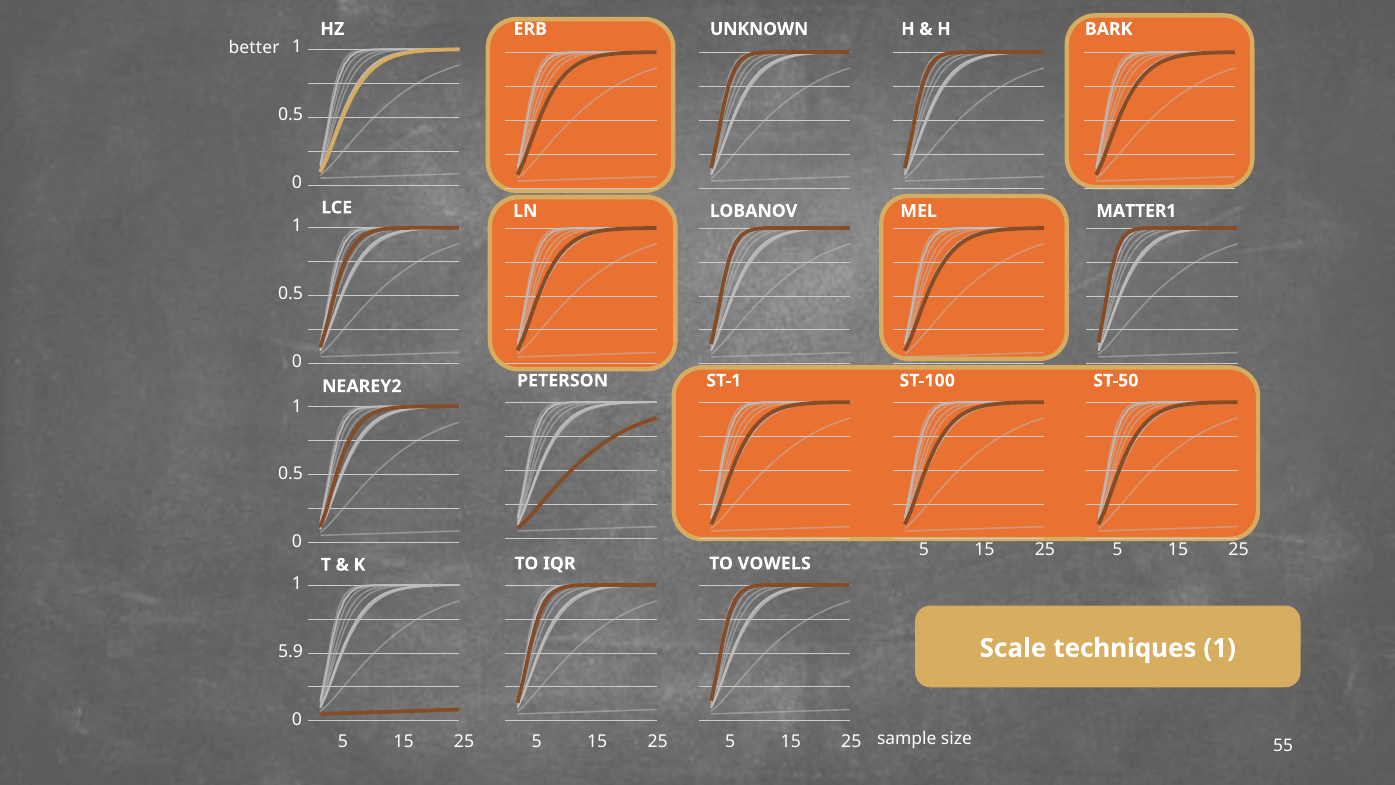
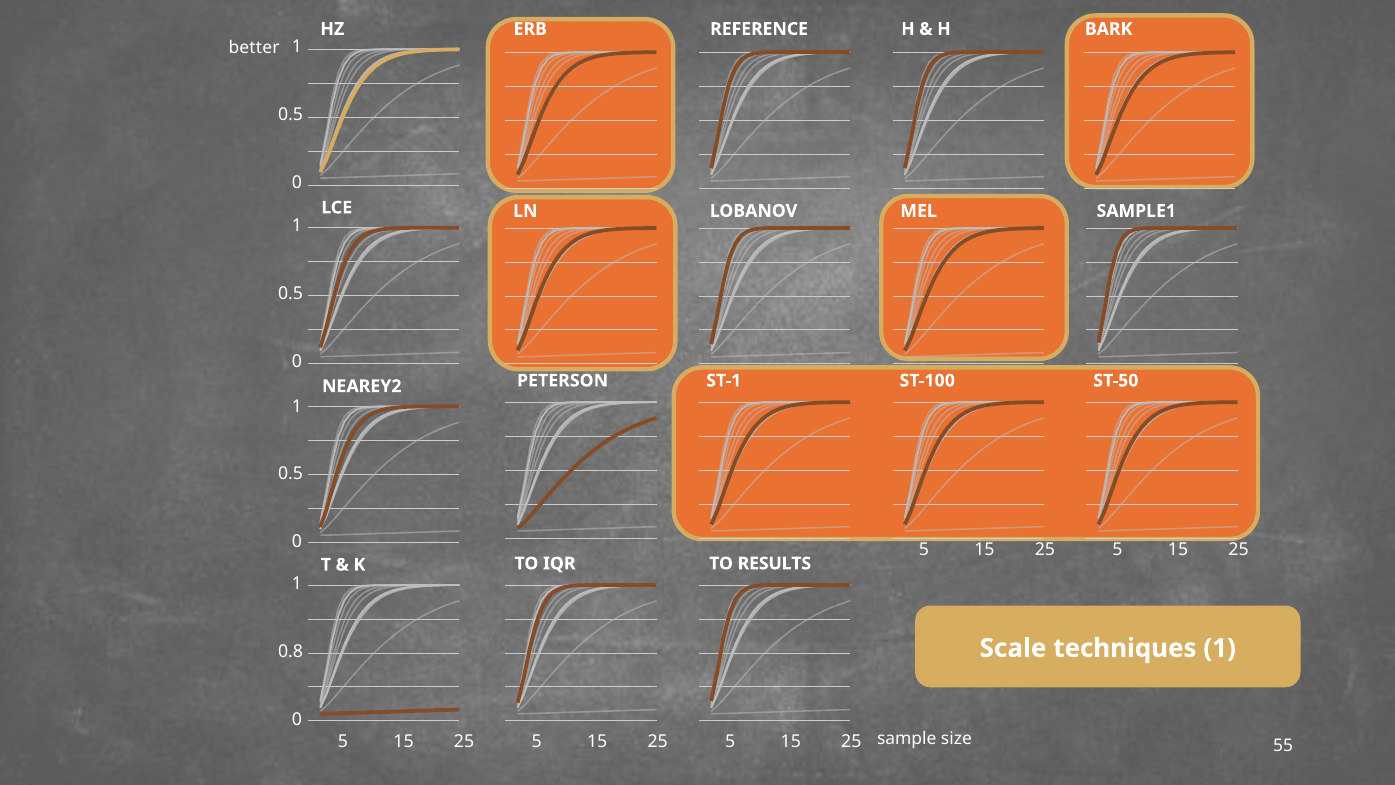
UNKNOWN: UNKNOWN -> REFERENCE
MATTER1: MATTER1 -> SAMPLE1
VOWELS: VOWELS -> RESULTS
5.9: 5.9 -> 0.8
